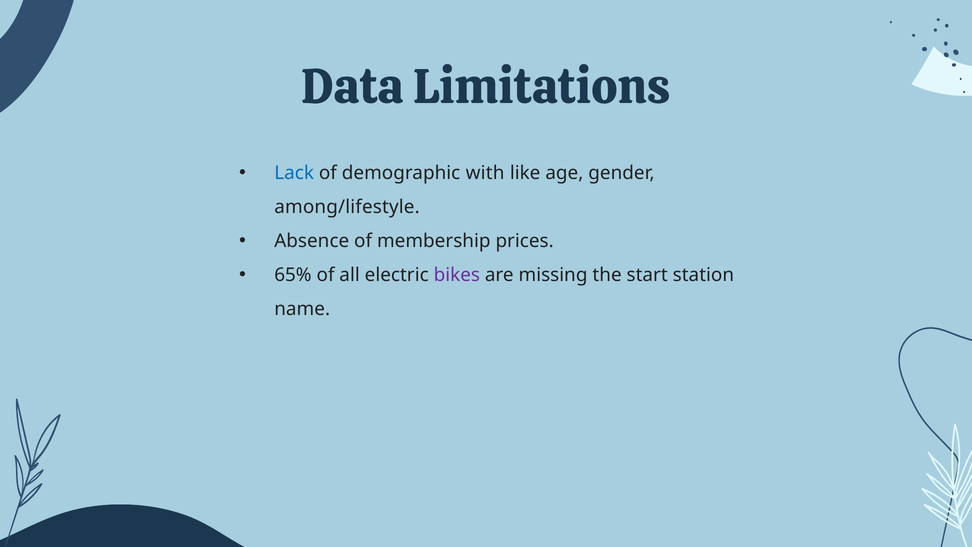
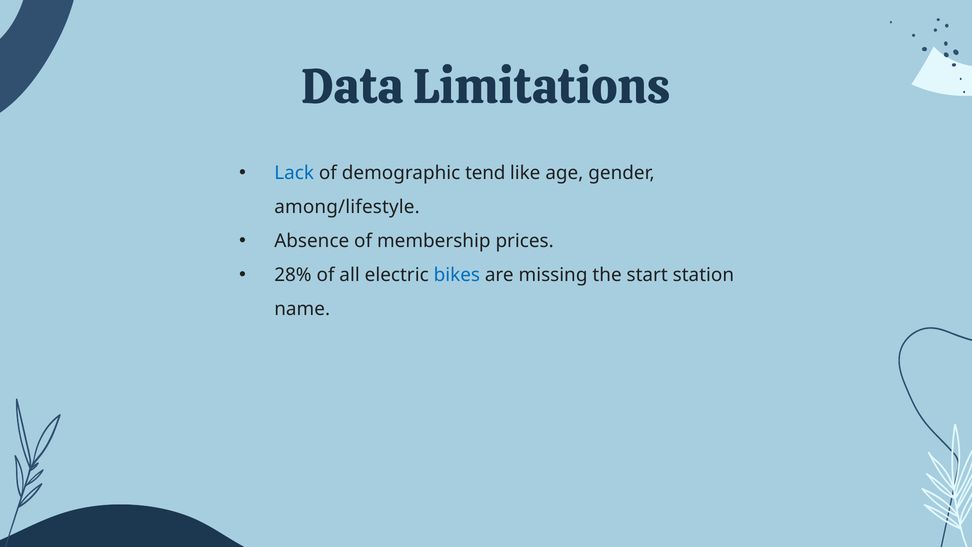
with: with -> tend
65%: 65% -> 28%
bikes colour: purple -> blue
